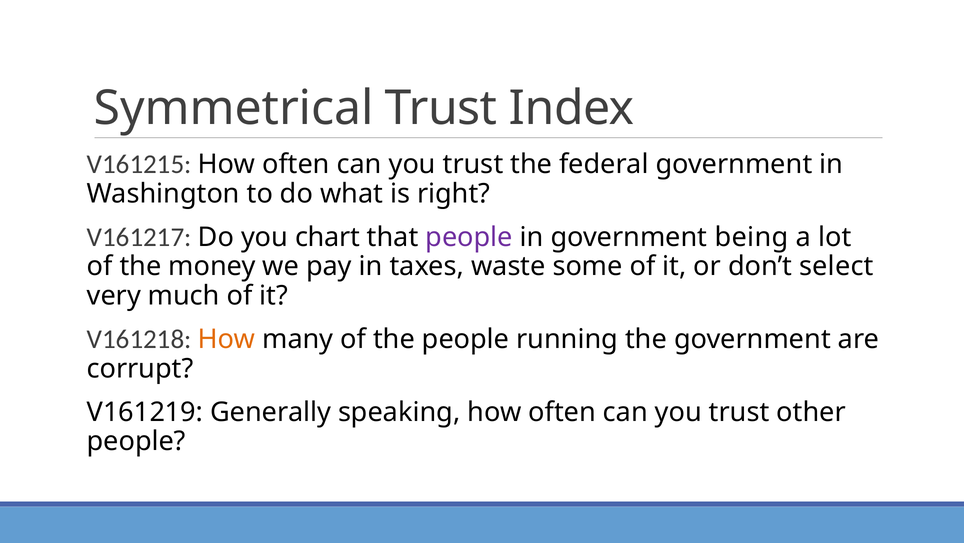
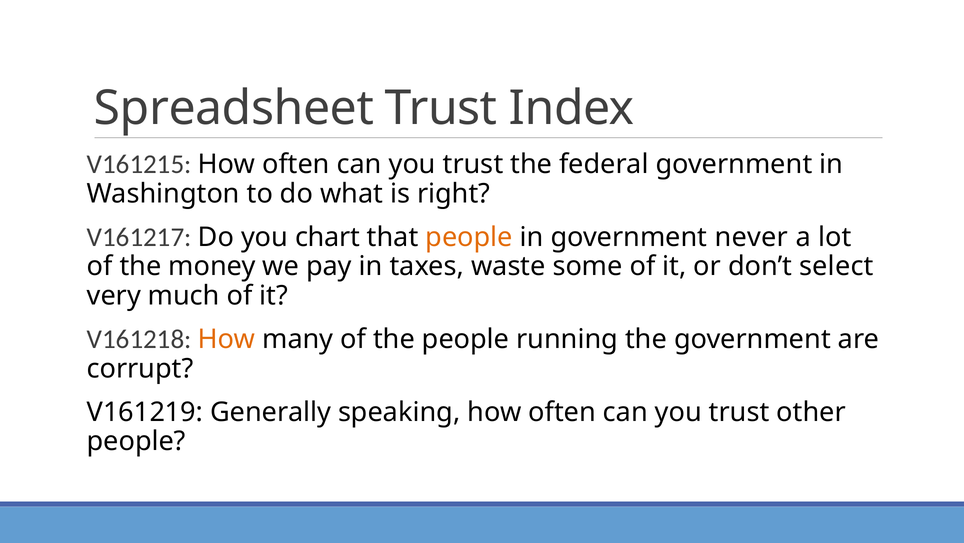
Symmetrical: Symmetrical -> Spreadsheet
people at (469, 237) colour: purple -> orange
being: being -> never
